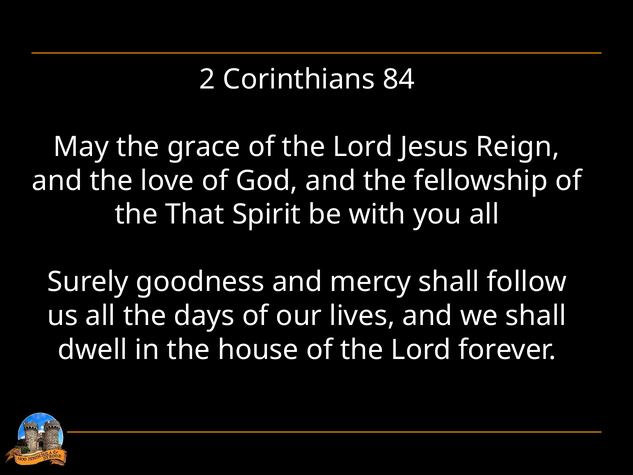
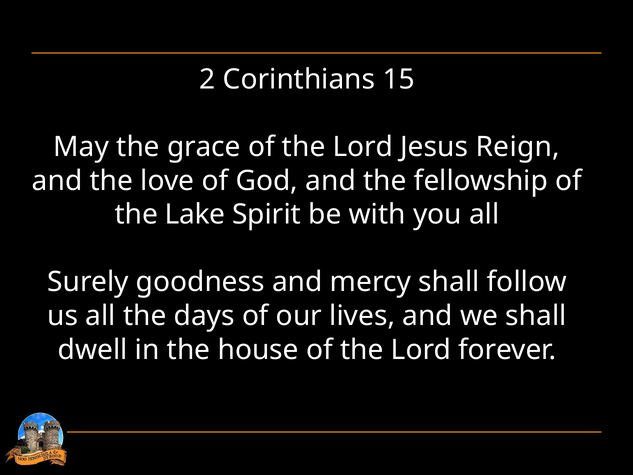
84: 84 -> 15
That: That -> Lake
